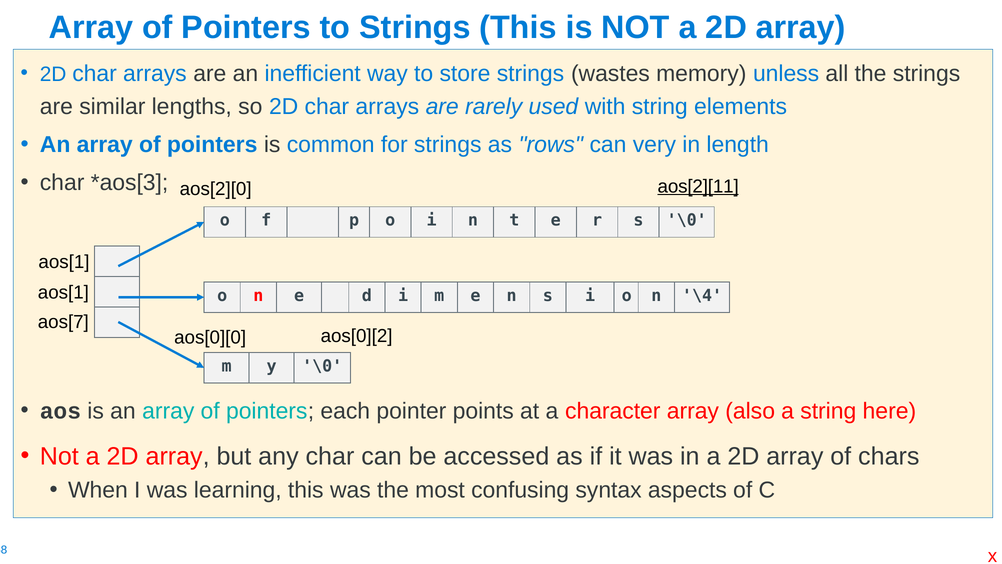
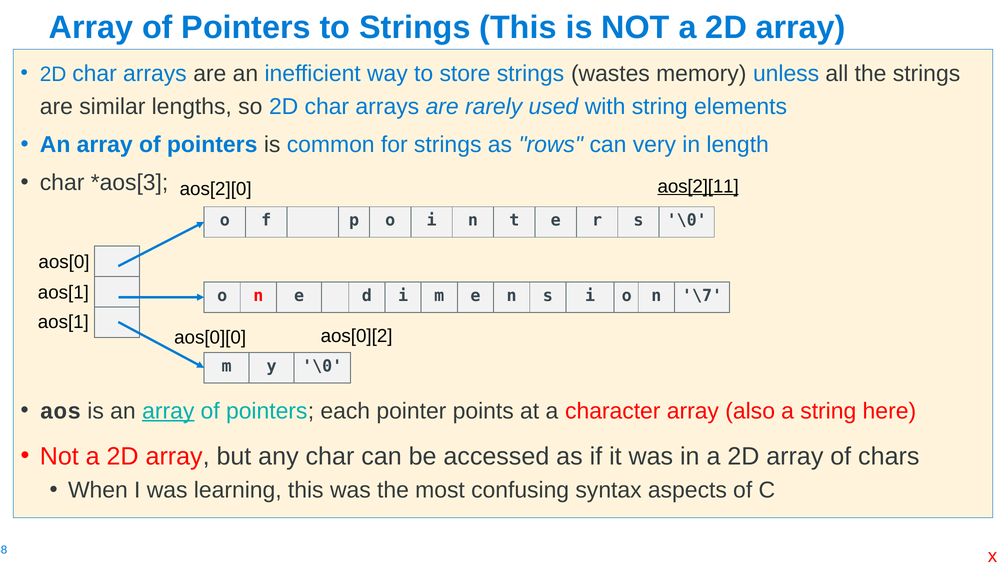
aos[1 at (64, 262): aos[1 -> aos[0
\4: \4 -> \7
aos[7 at (63, 322): aos[7 -> aos[1
array at (168, 411) underline: none -> present
